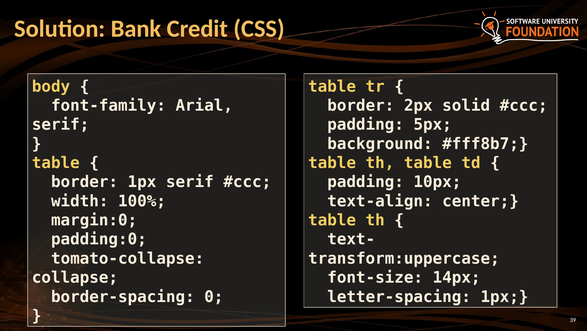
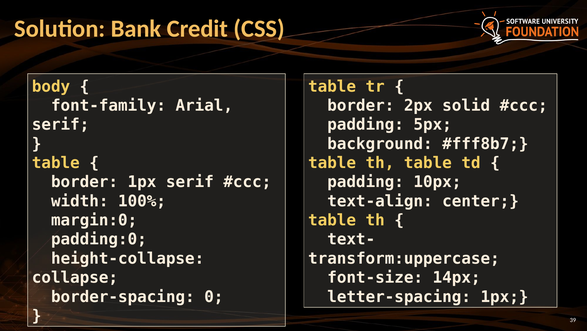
tomato-collapse: tomato-collapse -> height-collapse
